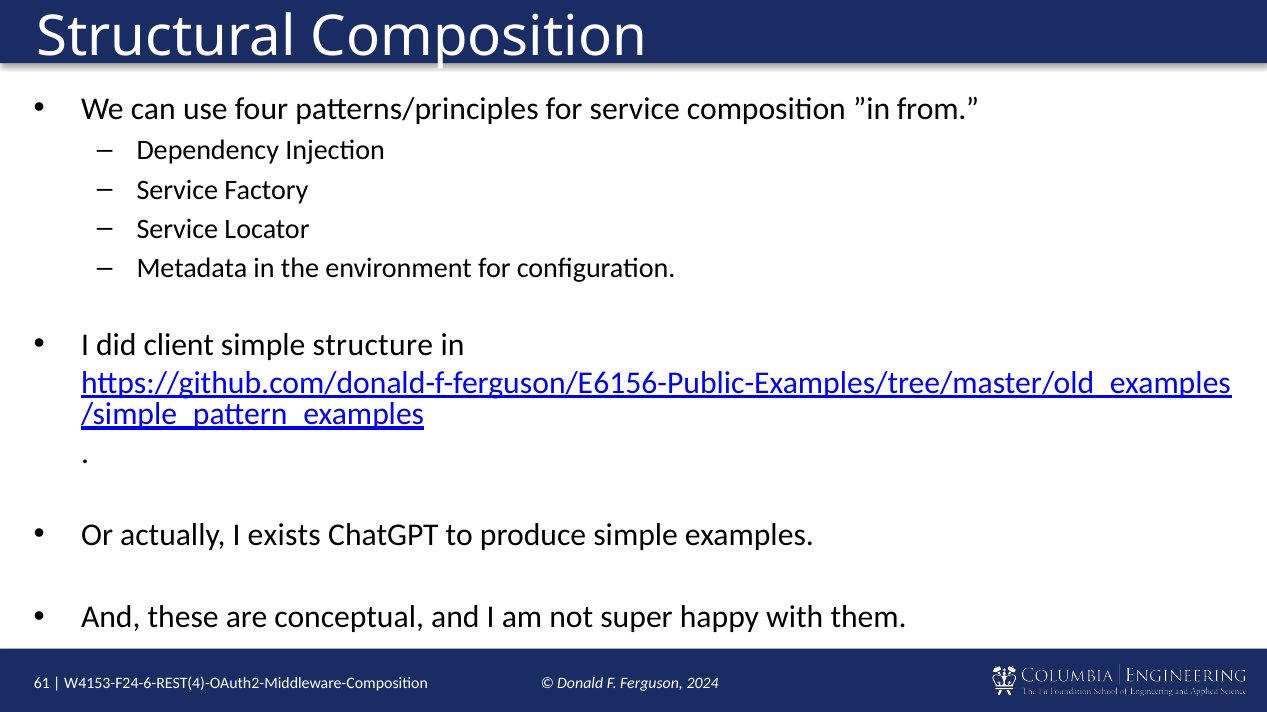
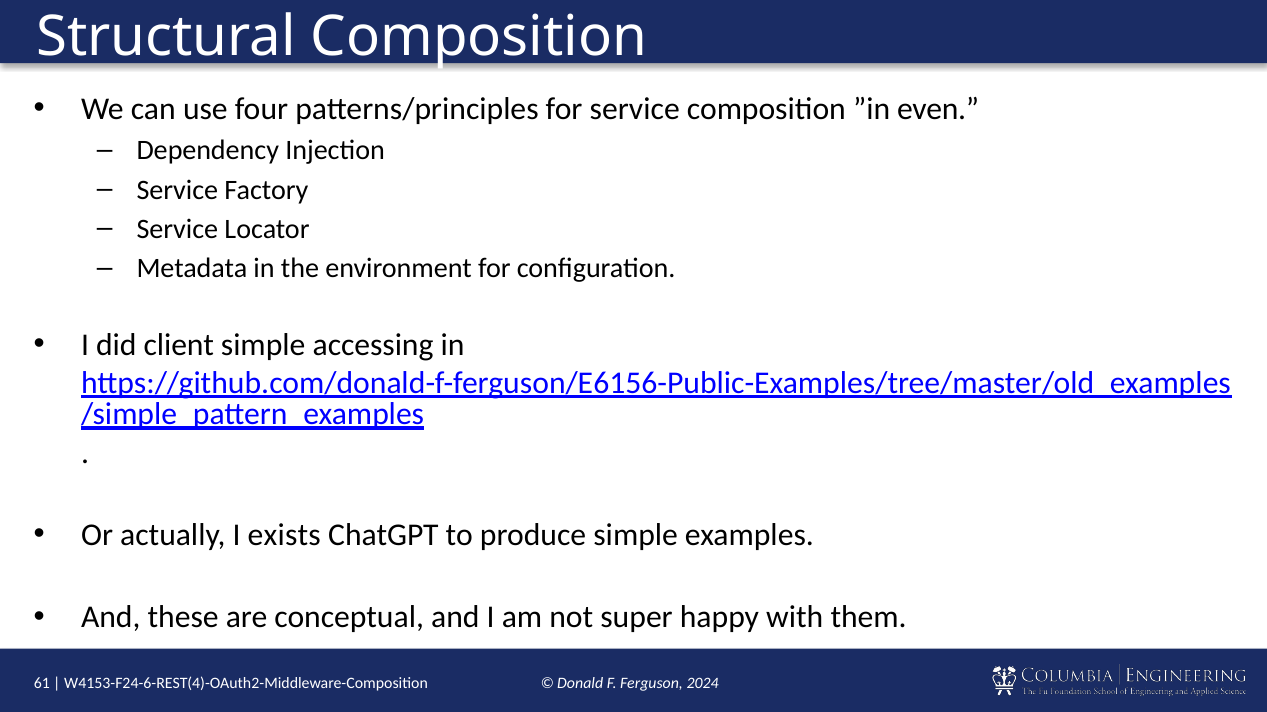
from: from -> even
structure: structure -> accessing
